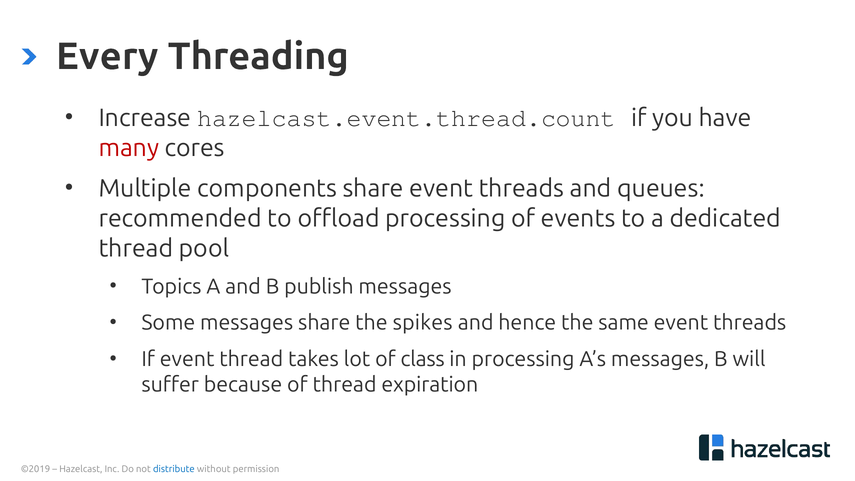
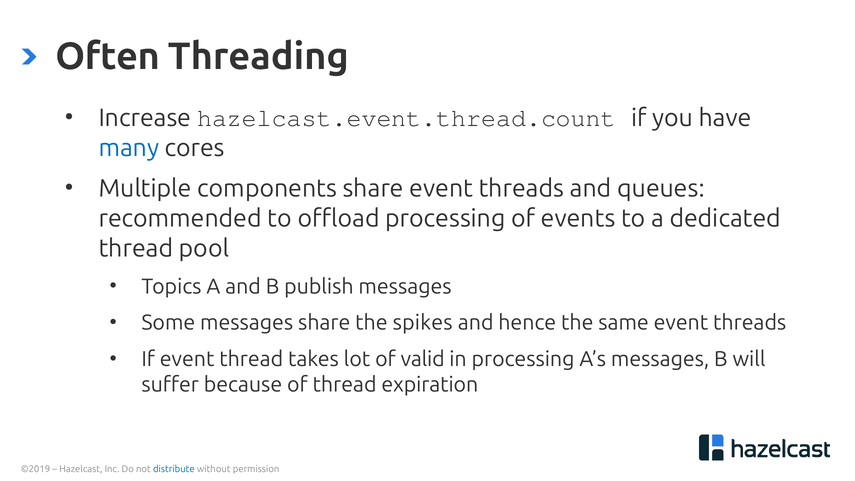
Every: Every -> Often
many colour: red -> blue
class: class -> valid
